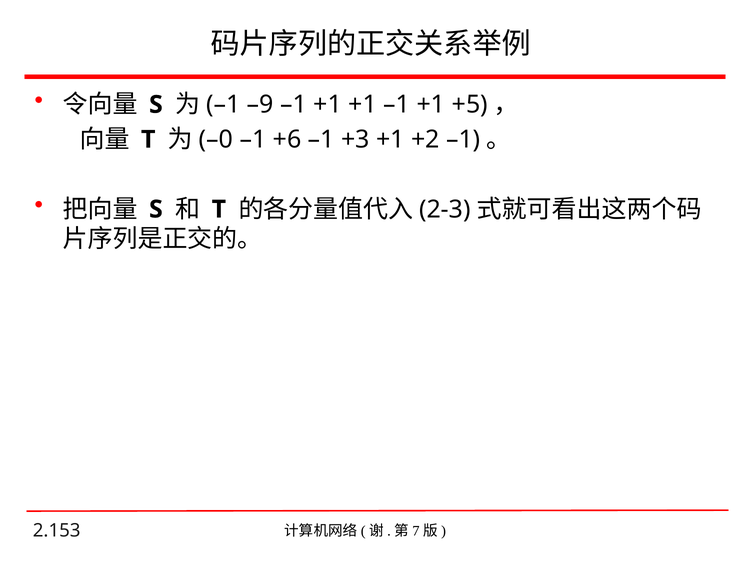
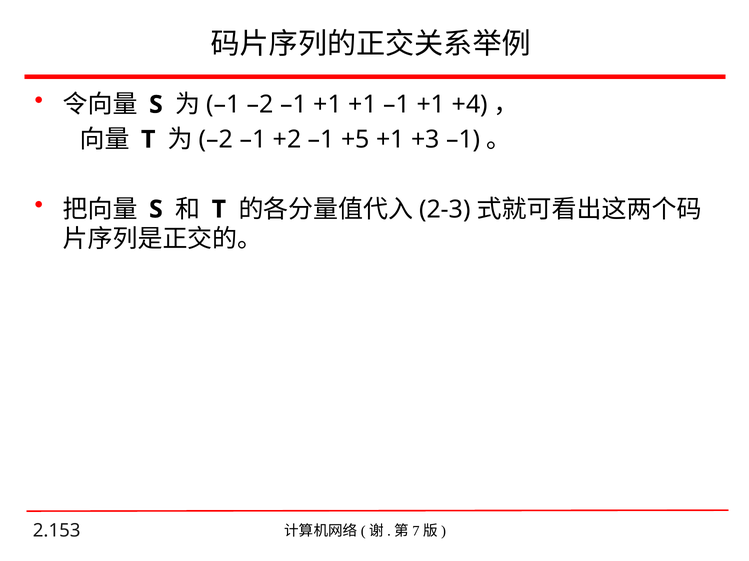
–1 –9: –9 -> –2
+5: +5 -> +4
–0 at (216, 140): –0 -> –2
+6: +6 -> +2
+3: +3 -> +5
+2: +2 -> +3
